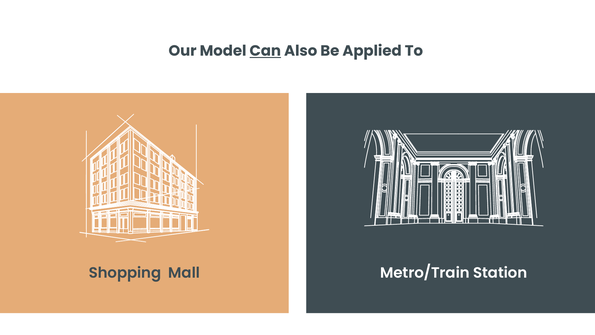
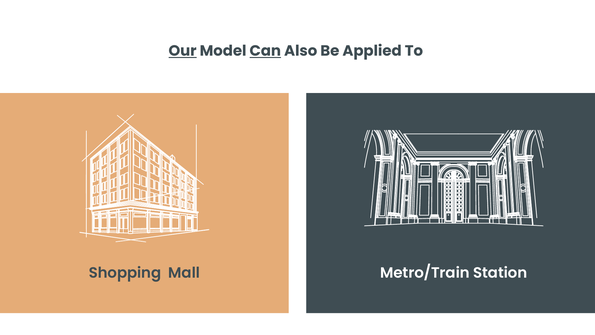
Our underline: none -> present
